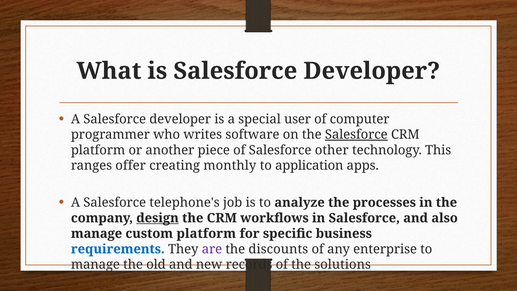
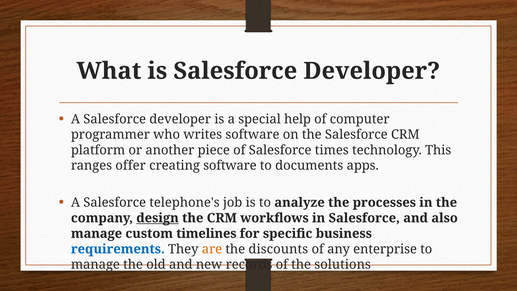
user: user -> help
Salesforce at (356, 135) underline: present -> none
other: other -> times
creating monthly: monthly -> software
application: application -> documents
custom platform: platform -> timelines
are colour: purple -> orange
